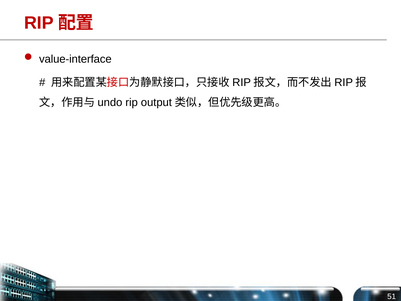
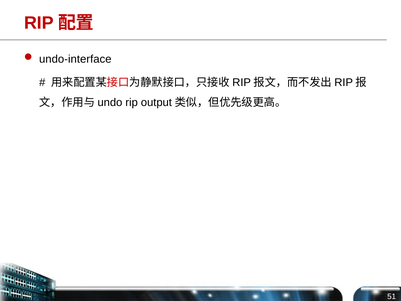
value-interface: value-interface -> undo-interface
